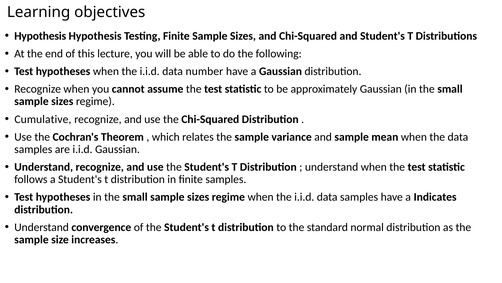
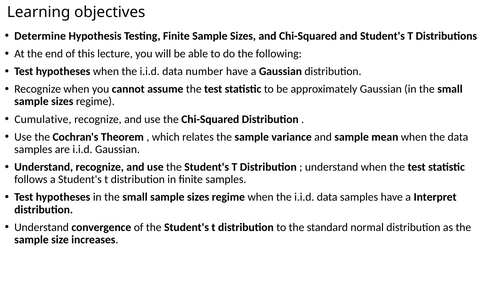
Hypothesis at (40, 36): Hypothesis -> Determine
Indicates: Indicates -> Interpret
